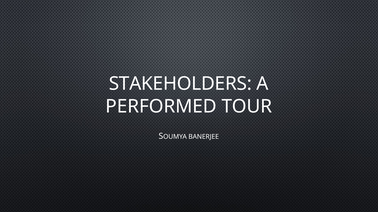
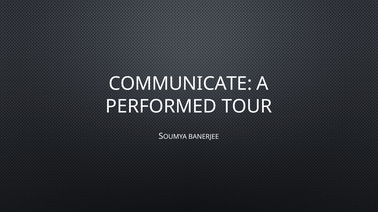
STAKEHOLDERS: STAKEHOLDERS -> COMMUNICATE
